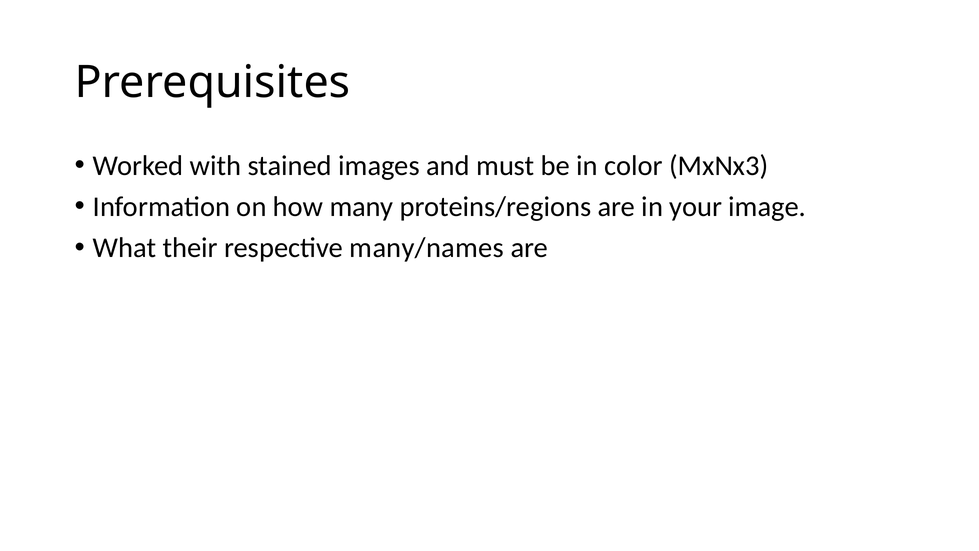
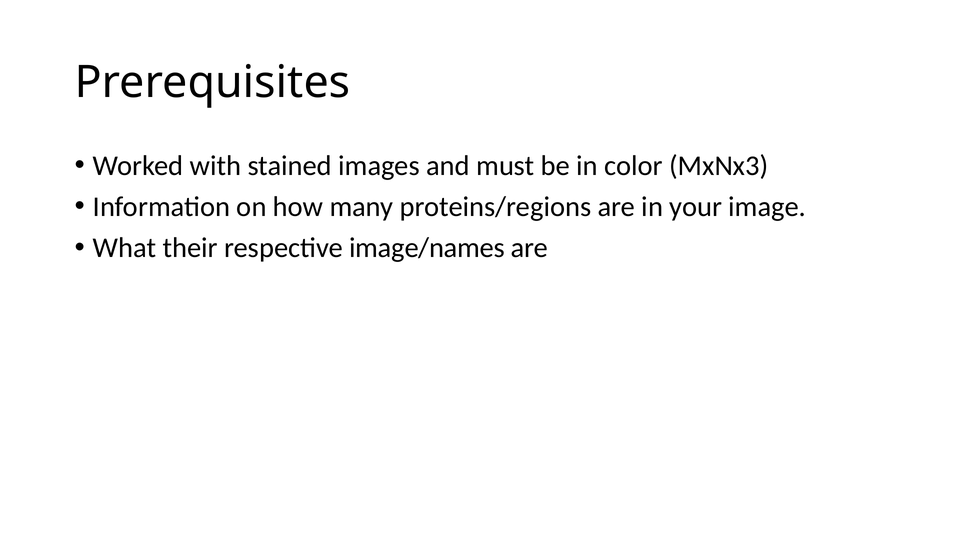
many/names: many/names -> image/names
